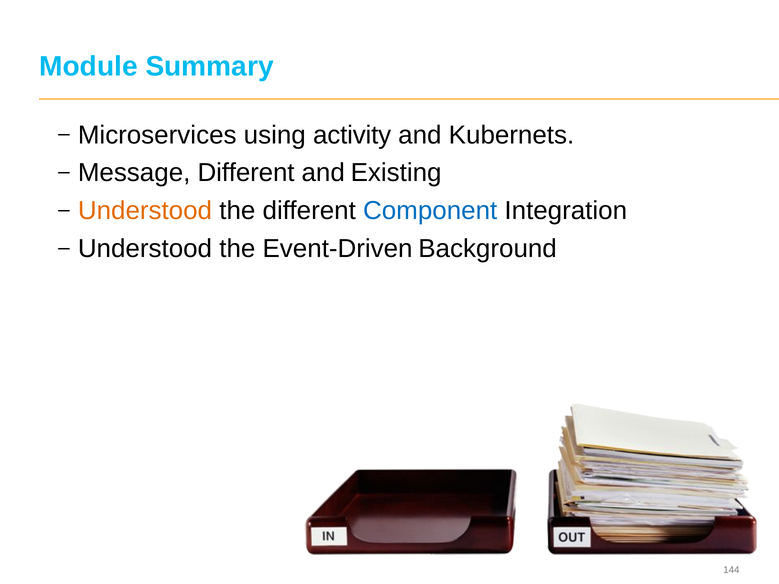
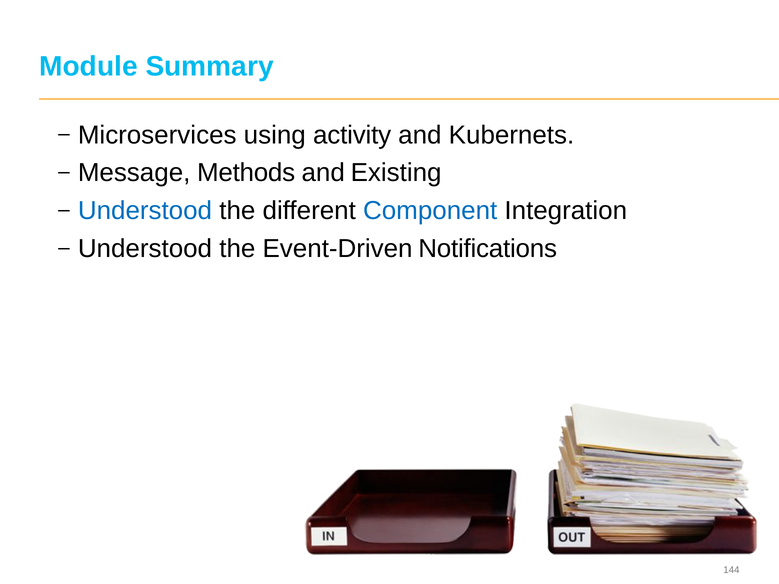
Message Different: Different -> Methods
Understood at (145, 211) colour: orange -> blue
Background: Background -> Notifications
